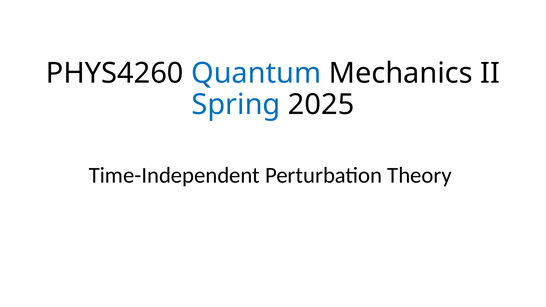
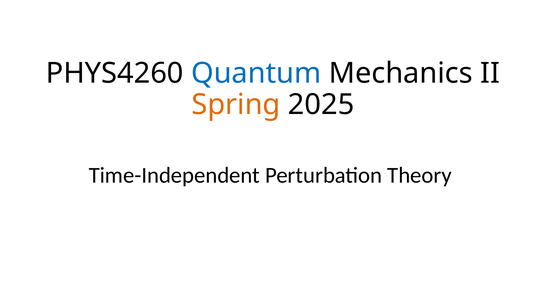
Spring colour: blue -> orange
